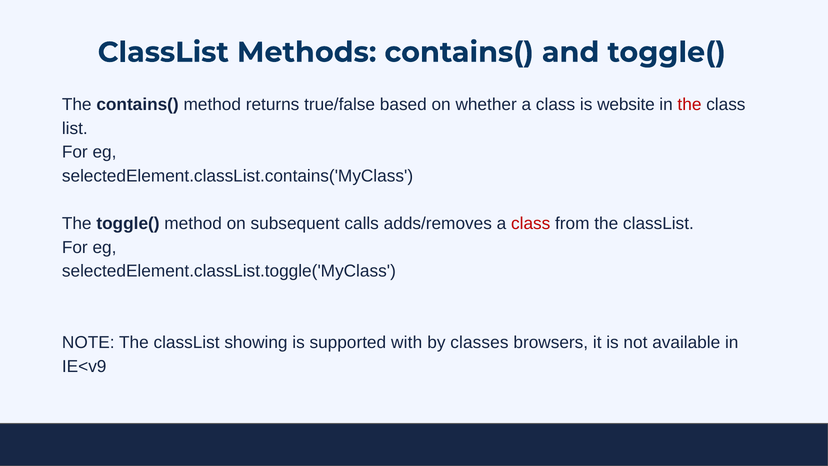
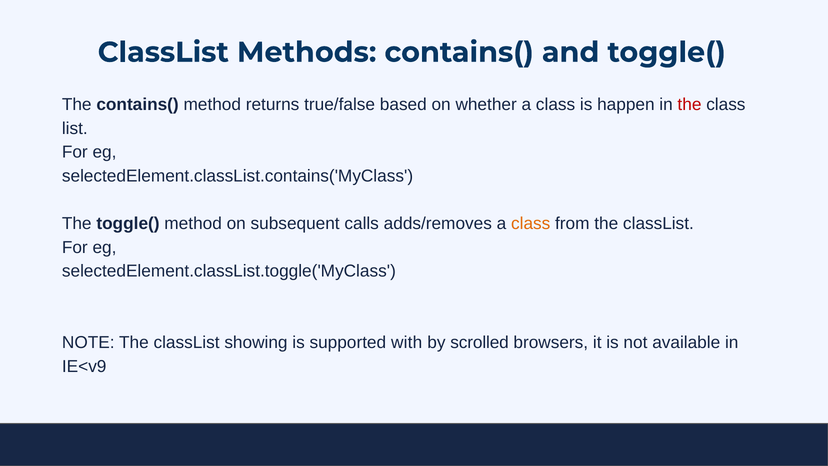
website: website -> happen
class at (531, 224) colour: red -> orange
classes: classes -> scrolled
